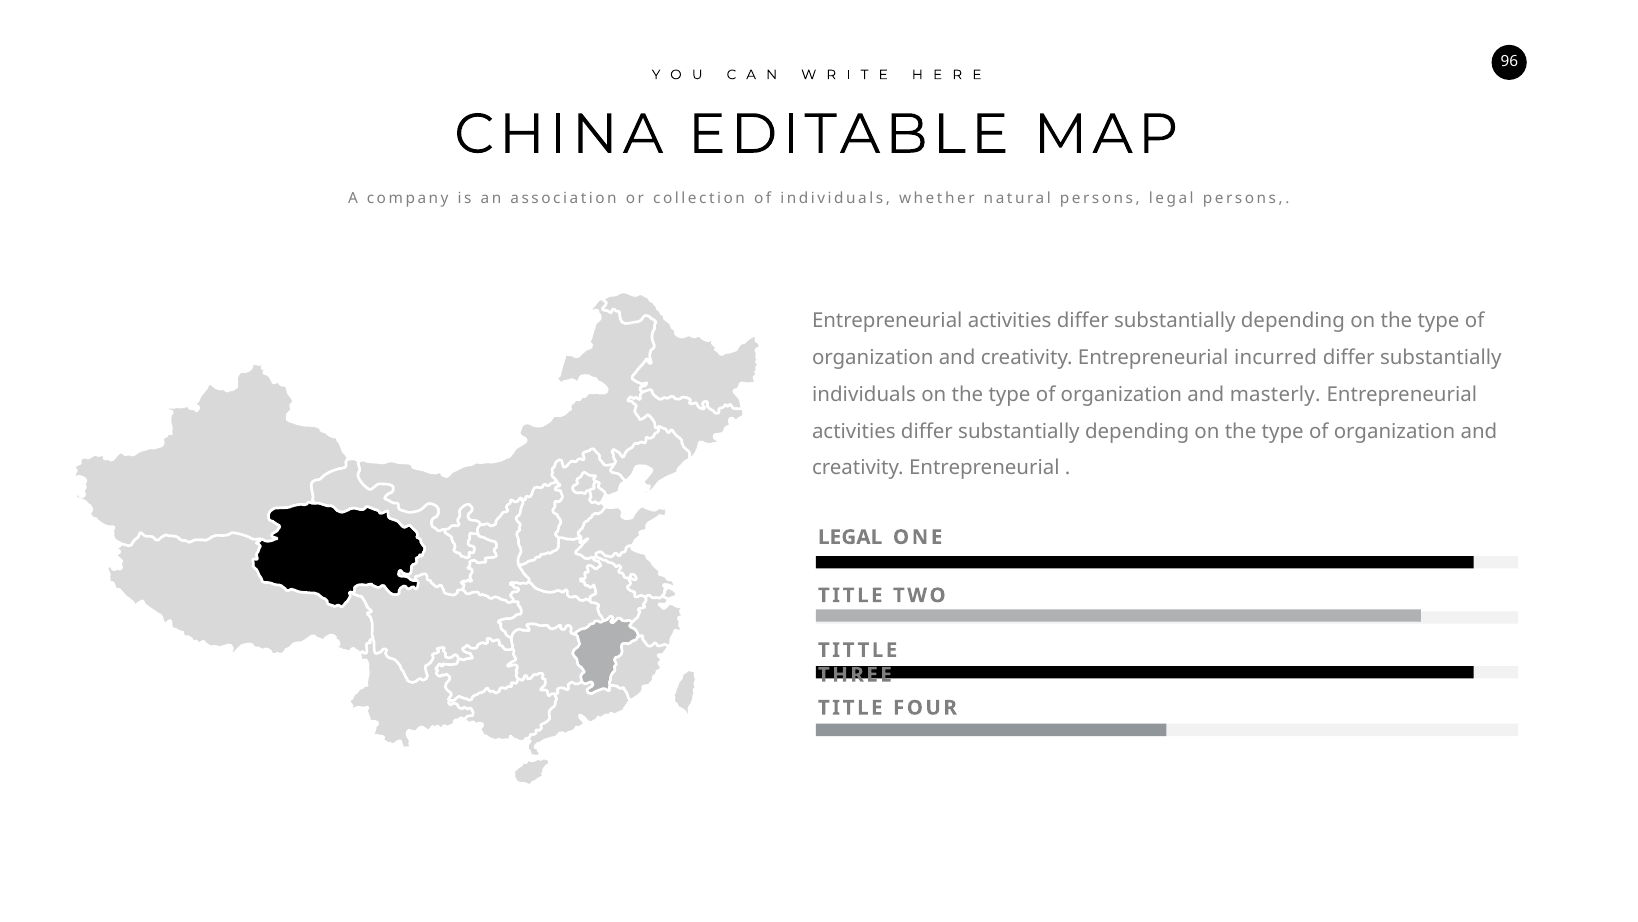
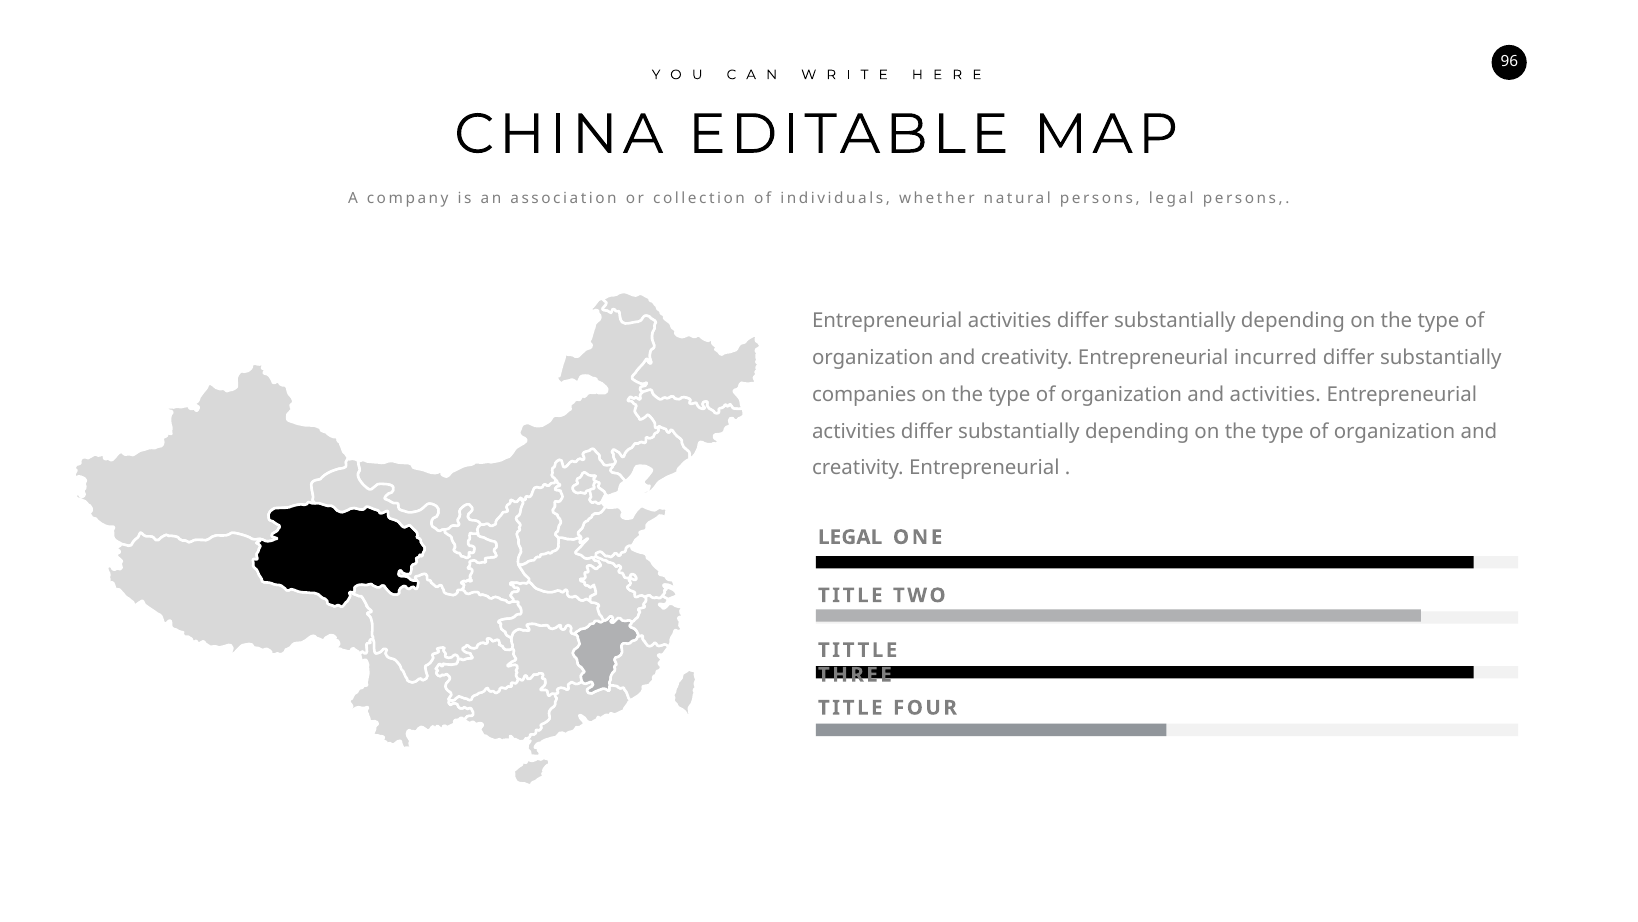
individuals at (864, 394): individuals -> companies
and masterly: masterly -> activities
